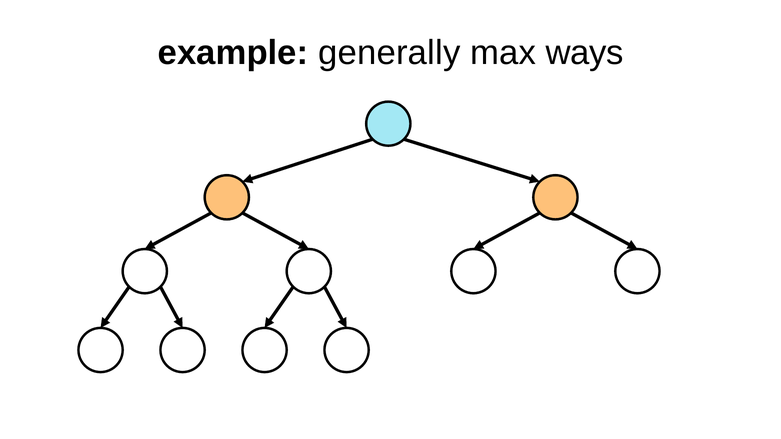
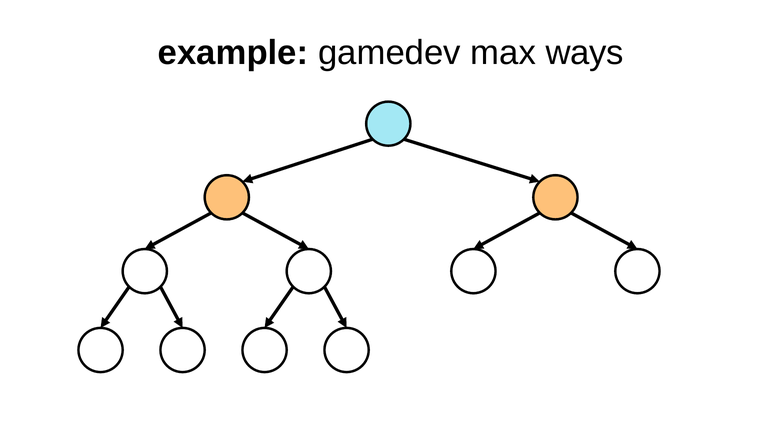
generally: generally -> gamedev
